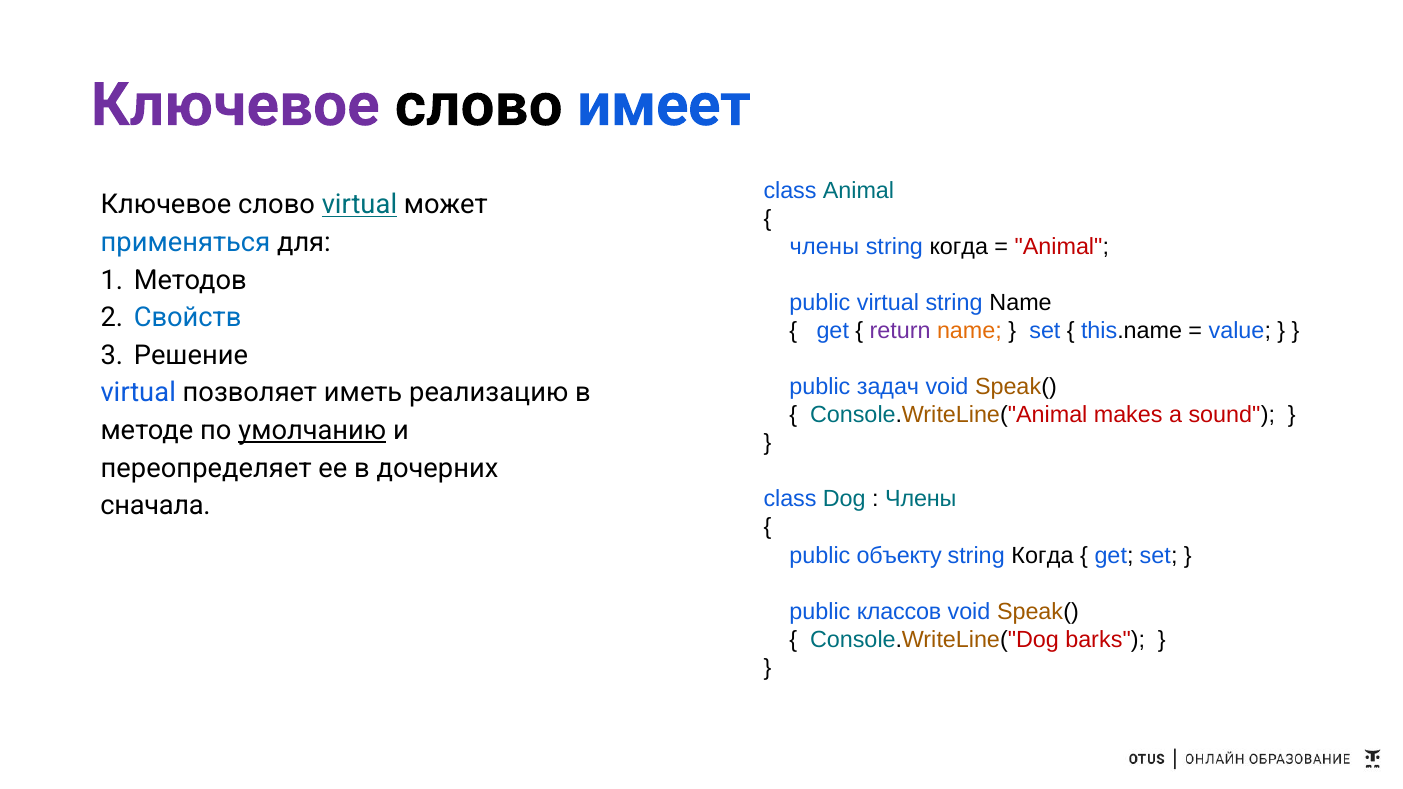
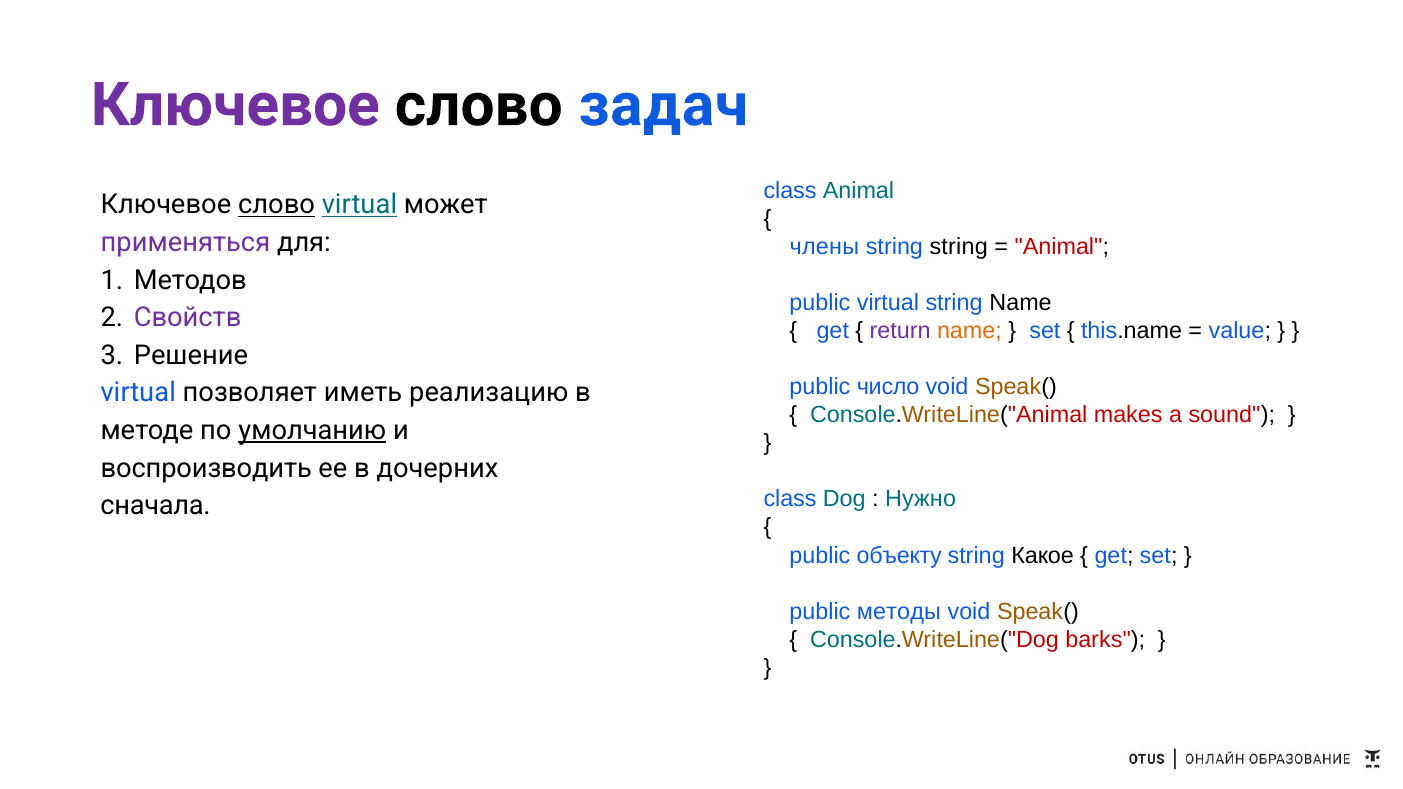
имеет: имеет -> задач
слово at (277, 205) underline: none -> present
применяться colour: blue -> purple
когда at (959, 247): когда -> string
Свойств colour: blue -> purple
задач: задач -> число
переопределяет: переопределяет -> воспроизводить
Члены at (921, 499): Члены -> Нужно
Когда at (1042, 555): Когда -> Какое
классов: классов -> методы
